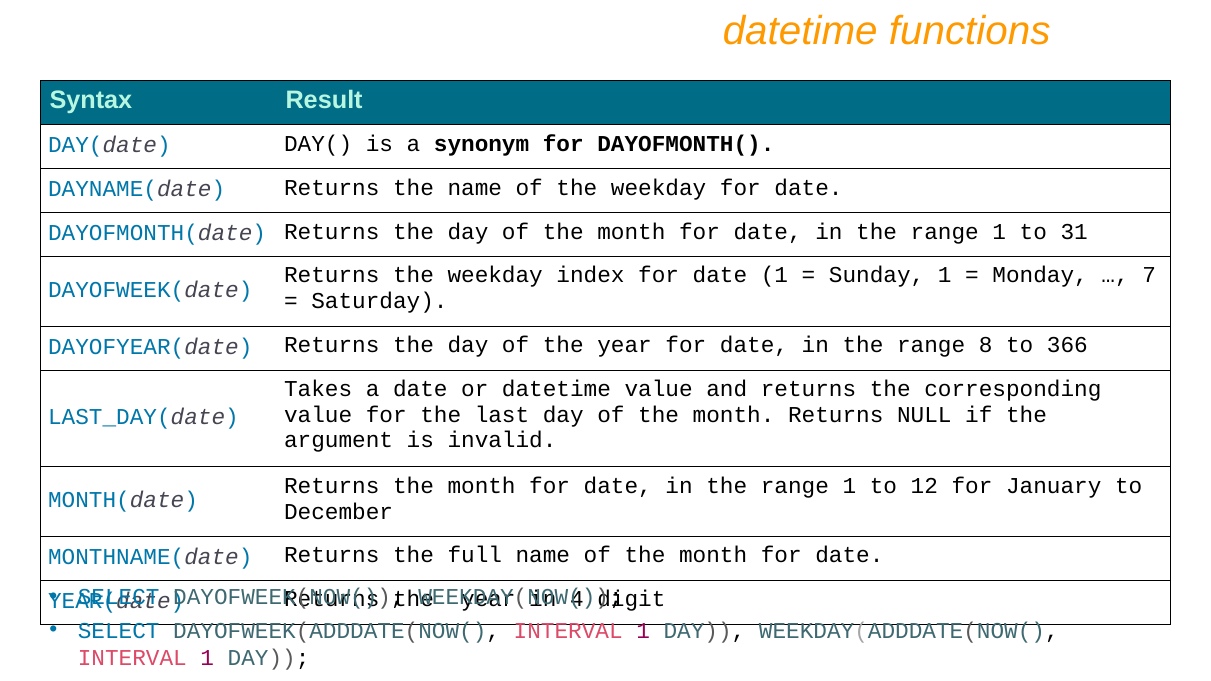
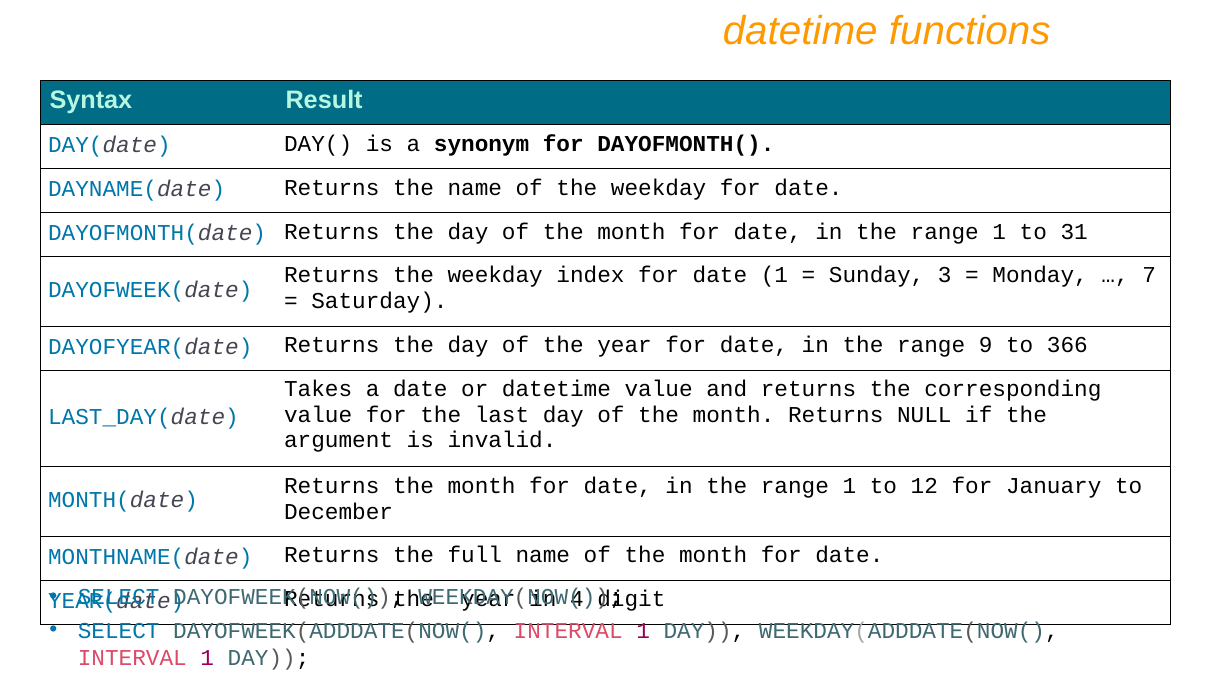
Sunday 1: 1 -> 3
8: 8 -> 9
